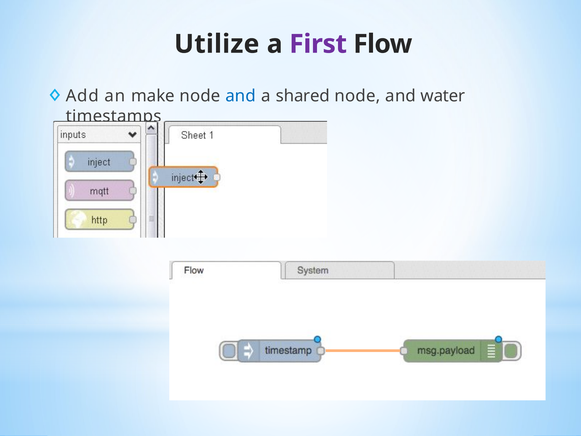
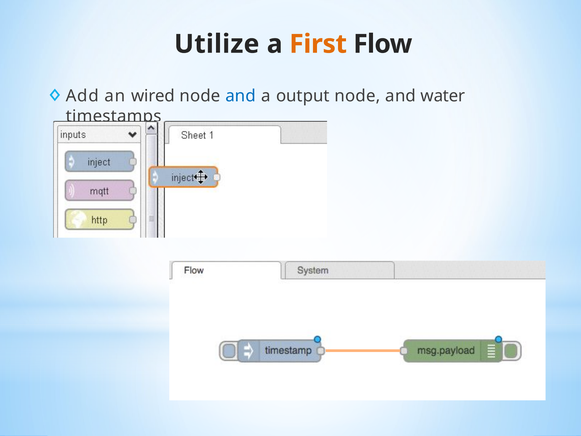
First colour: purple -> orange
make: make -> wired
shared: shared -> output
